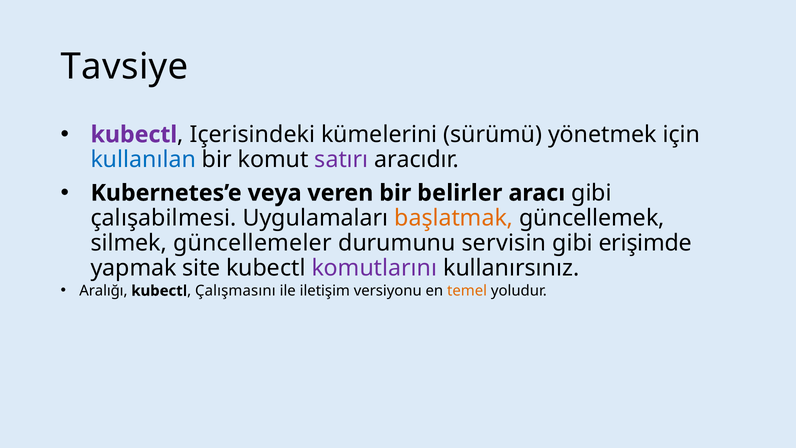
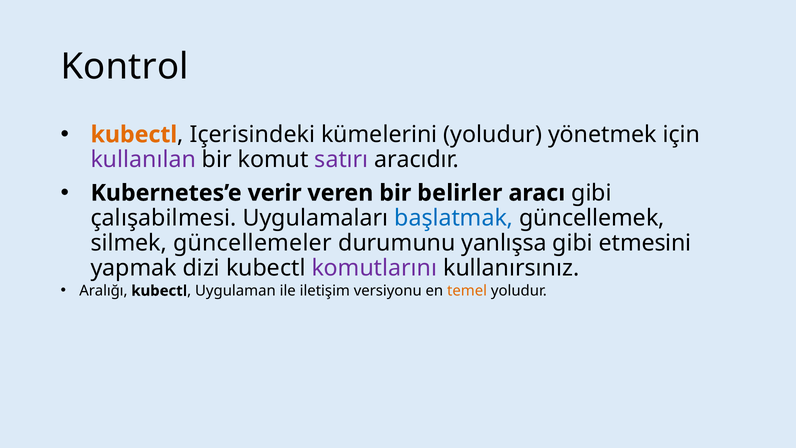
Tavsiye: Tavsiye -> Kontrol
kubectl at (134, 135) colour: purple -> orange
kümelerini sürümü: sürümü -> yoludur
kullanılan colour: blue -> purple
veya: veya -> verir
başlatmak colour: orange -> blue
servisin: servisin -> yanlışsa
erişimde: erişimde -> etmesini
site: site -> dizi
Çalışmasını: Çalışmasını -> Uygulaman
